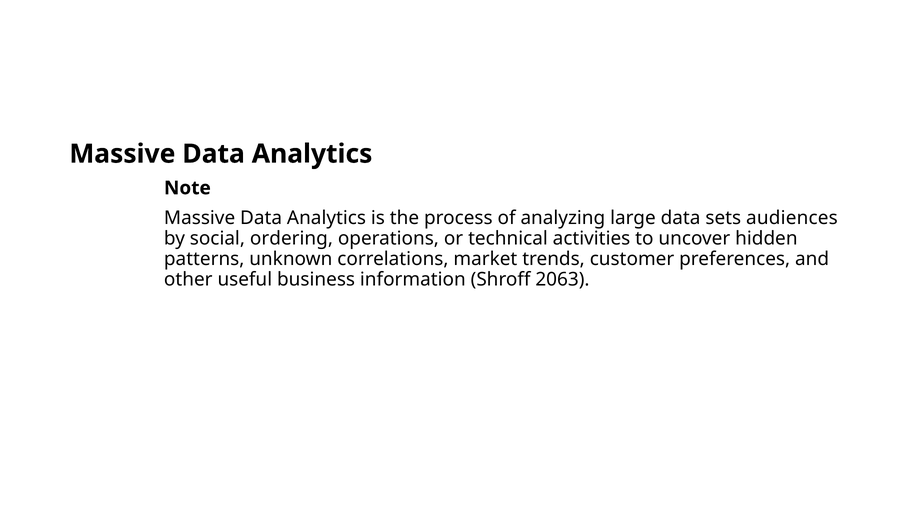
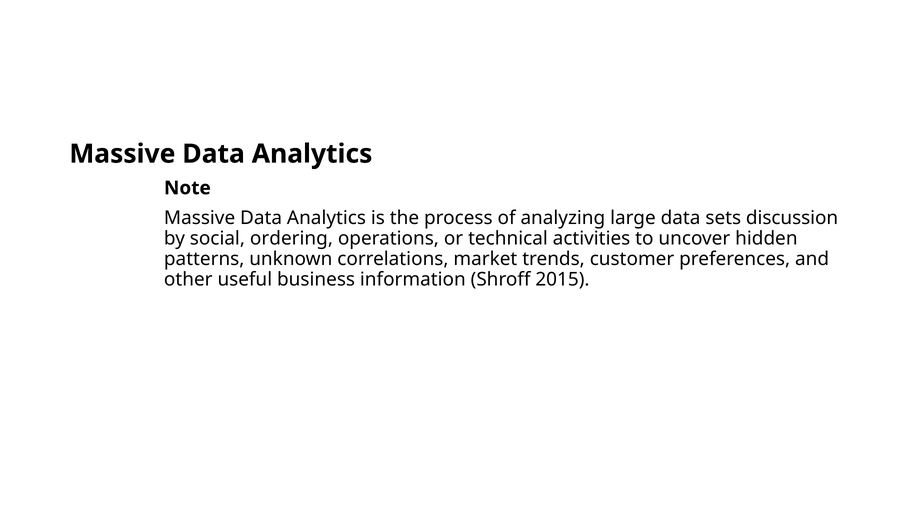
audiences: audiences -> discussion
2063: 2063 -> 2015
